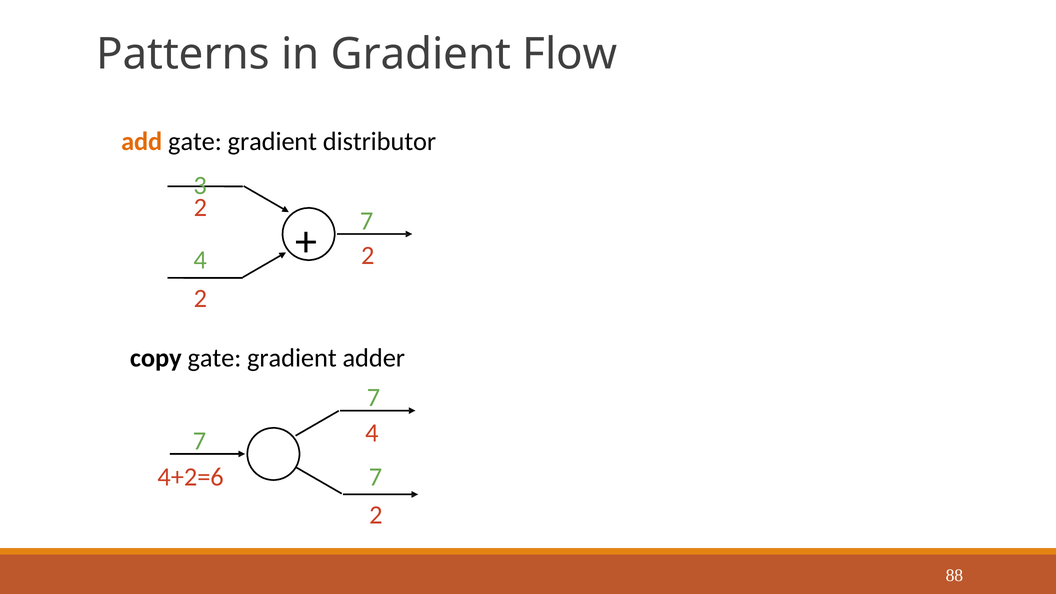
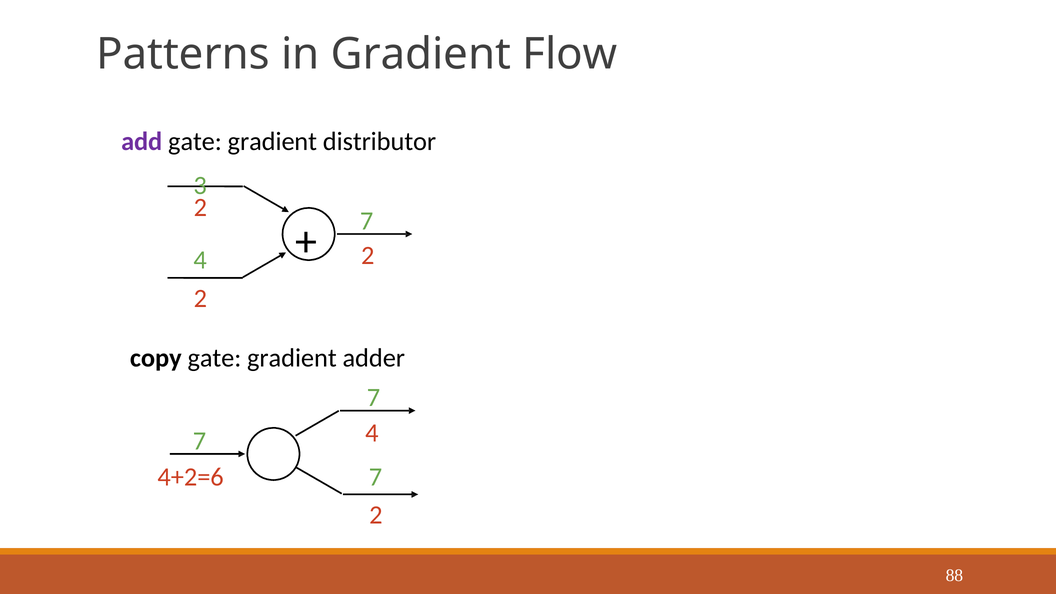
add colour: orange -> purple
